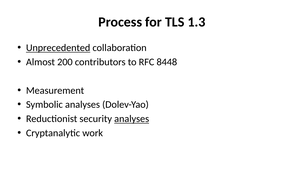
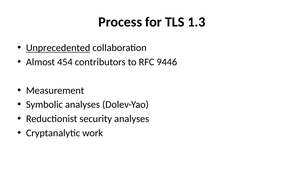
200: 200 -> 454
8448: 8448 -> 9446
analyses at (132, 119) underline: present -> none
